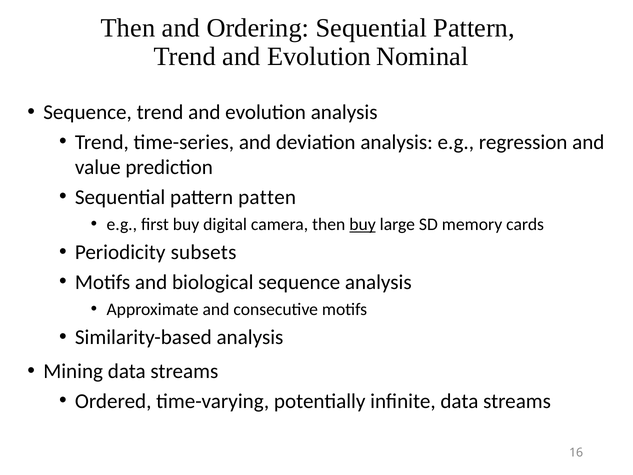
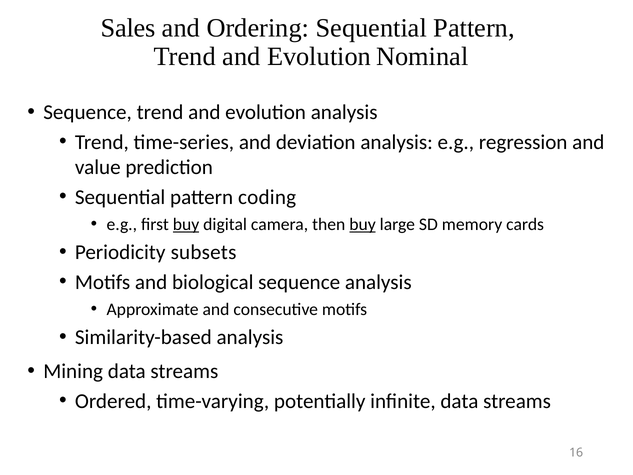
Then at (128, 28): Then -> Sales
patten: patten -> coding
buy at (186, 224) underline: none -> present
